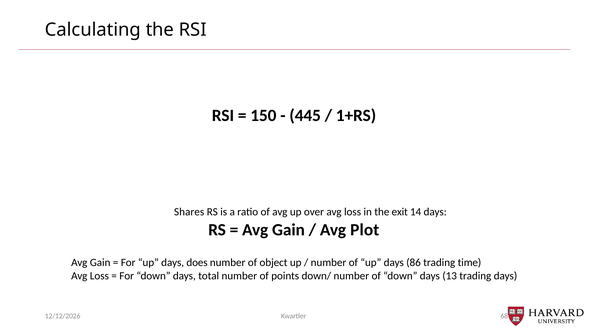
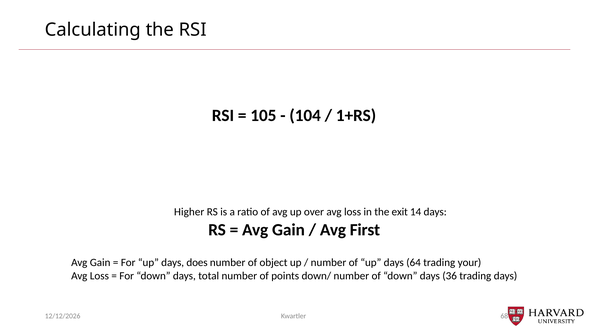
150: 150 -> 105
445: 445 -> 104
Shares: Shares -> Higher
Plot: Plot -> First
86: 86 -> 64
time: time -> your
13: 13 -> 36
